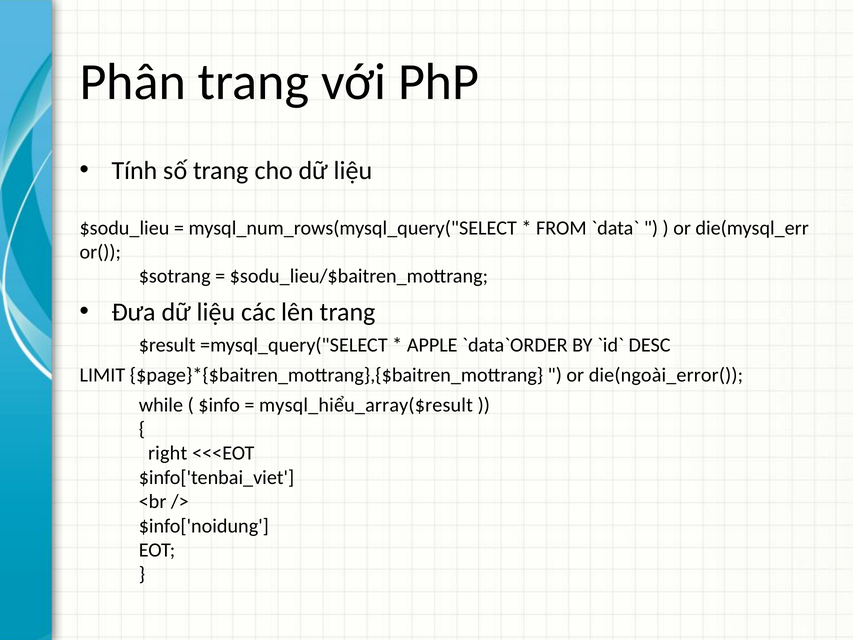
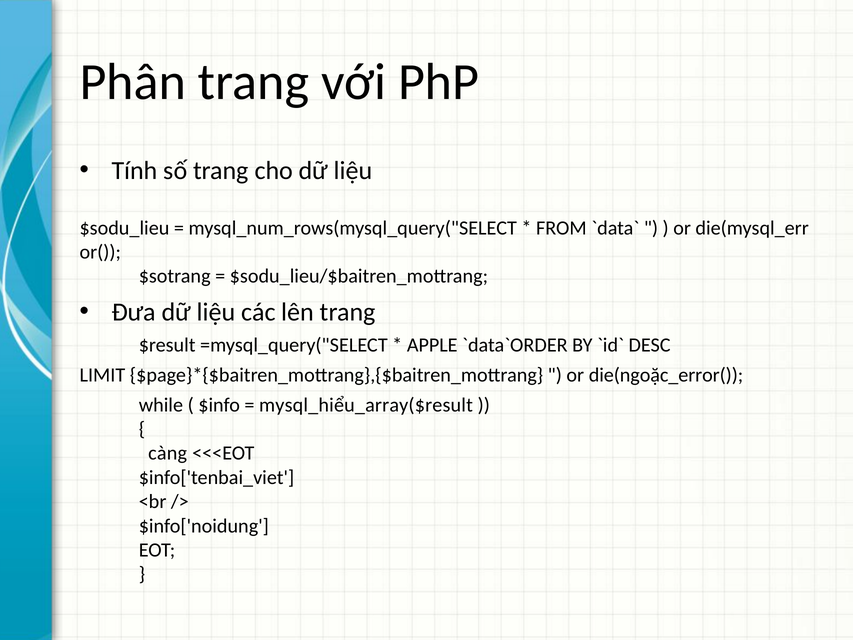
die(ngoài_error(: die(ngoài_error( -> die(ngoặc_error(
right: right -> càng
